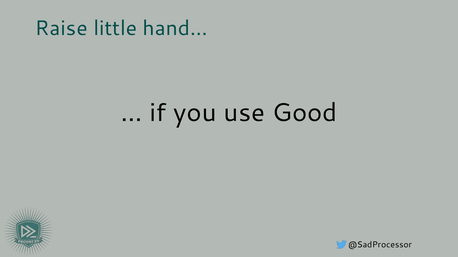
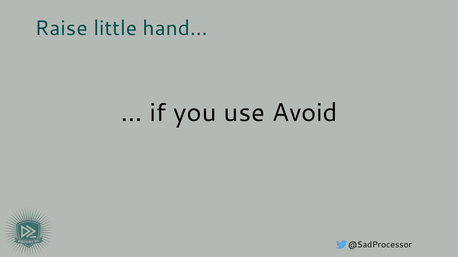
Good: Good -> Avoid
